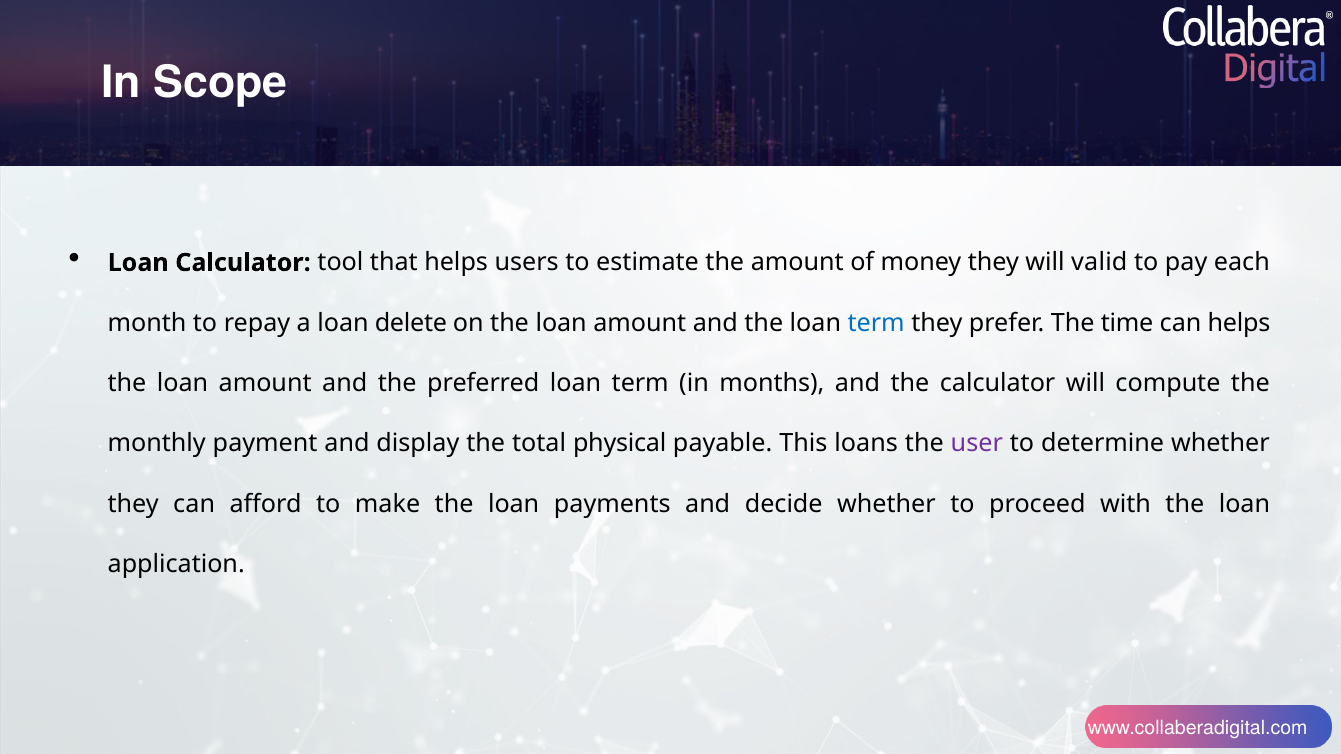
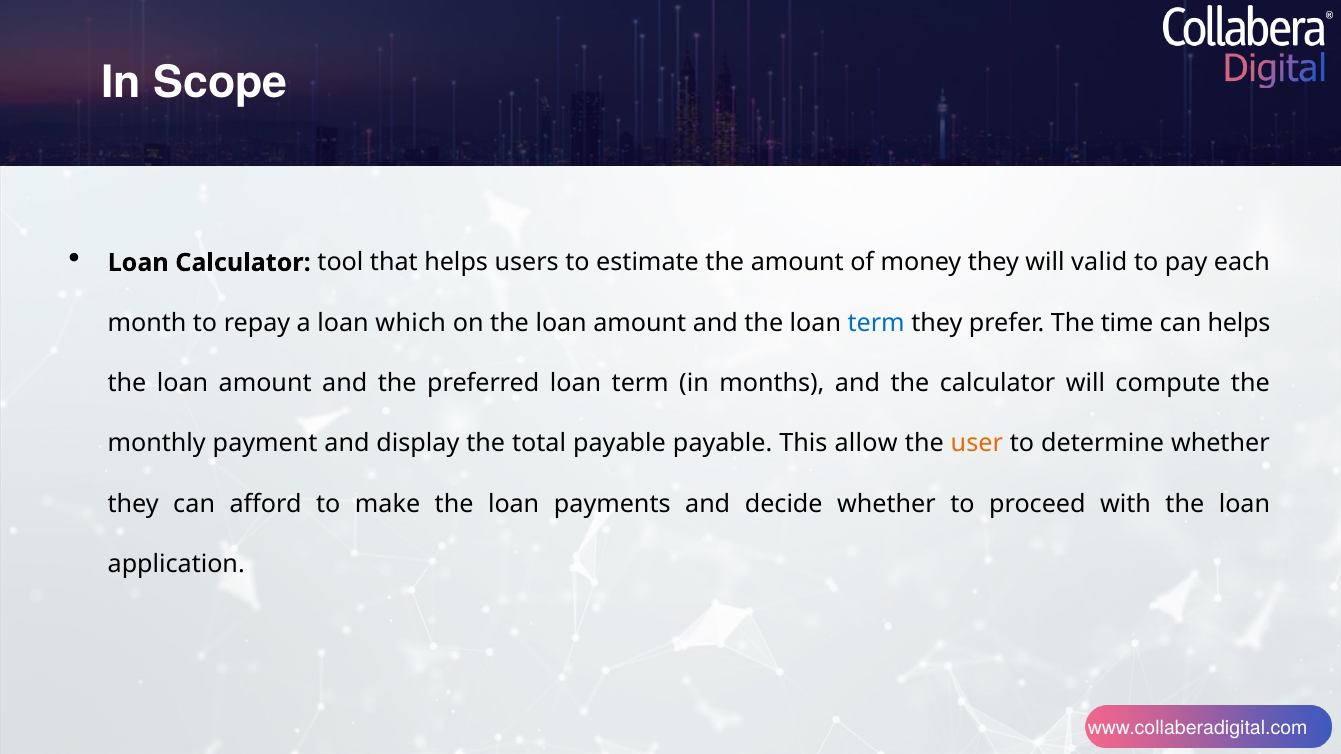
delete: delete -> which
total physical: physical -> payable
loans: loans -> allow
user colour: purple -> orange
